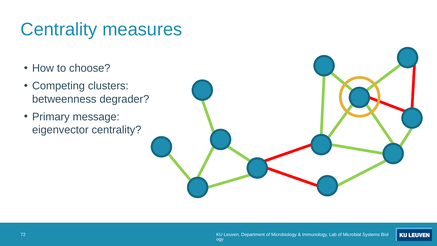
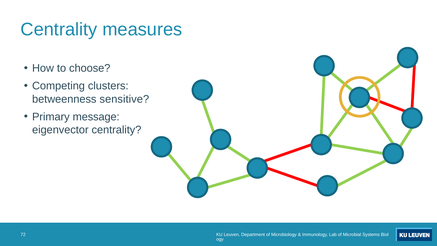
degrader: degrader -> sensitive
